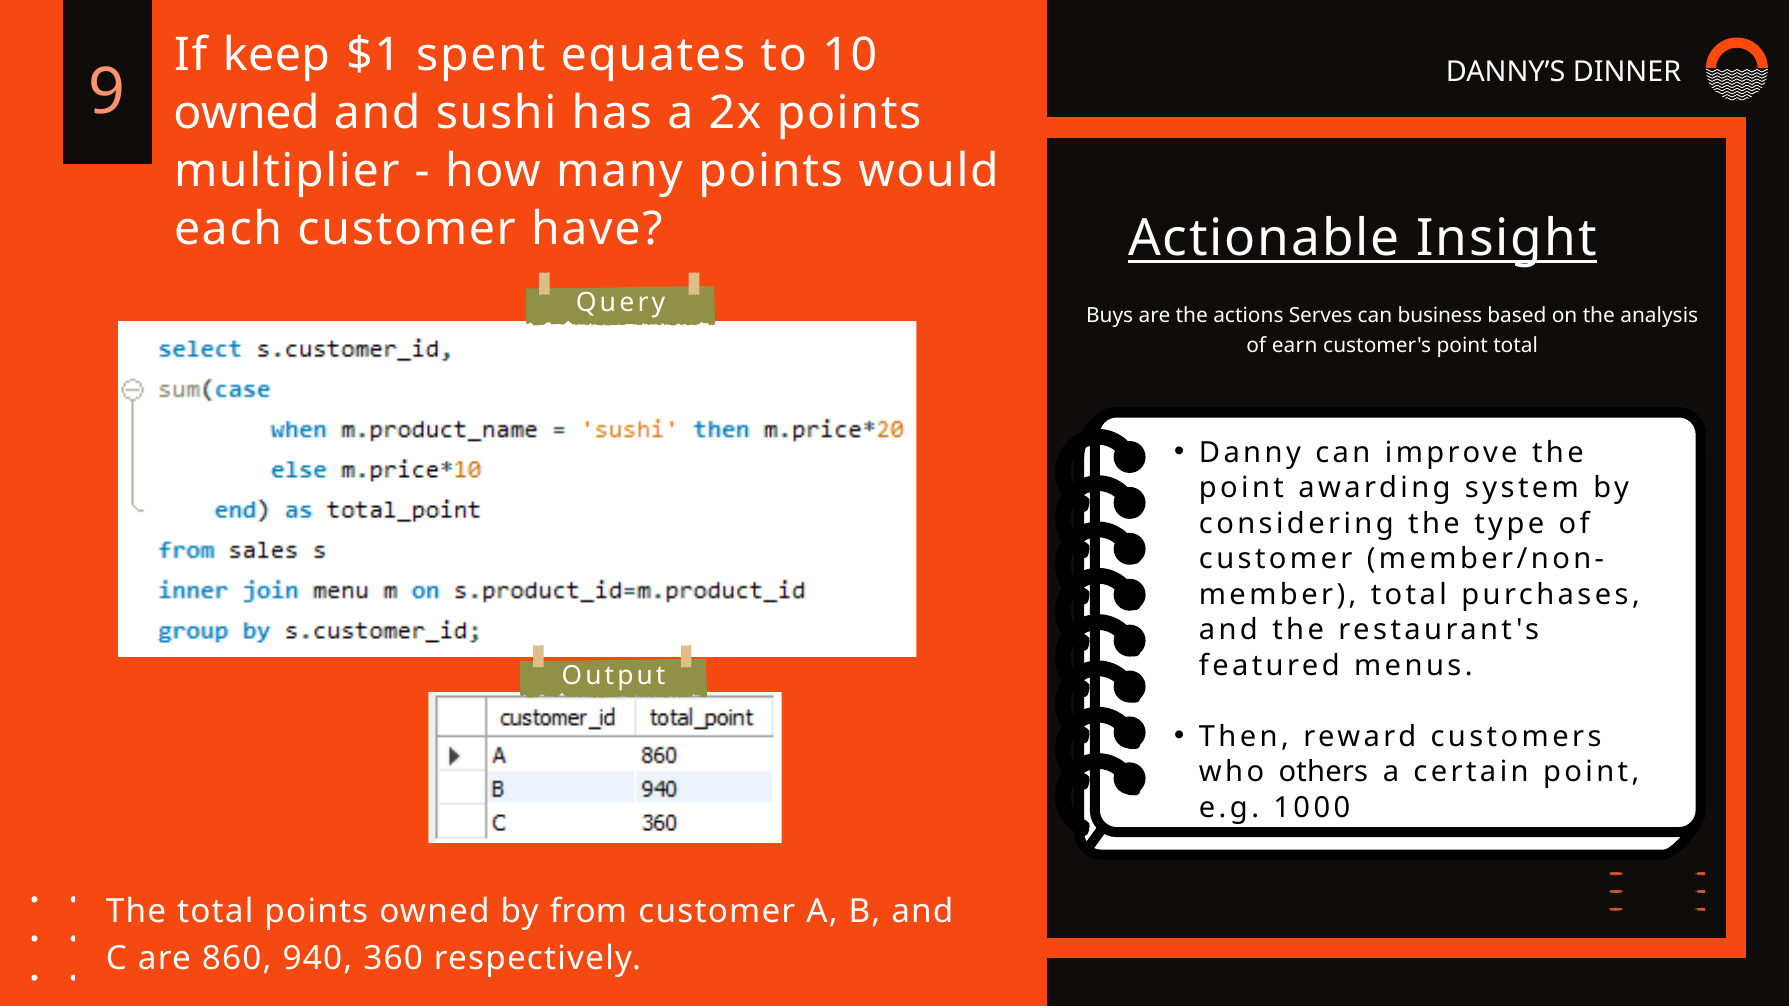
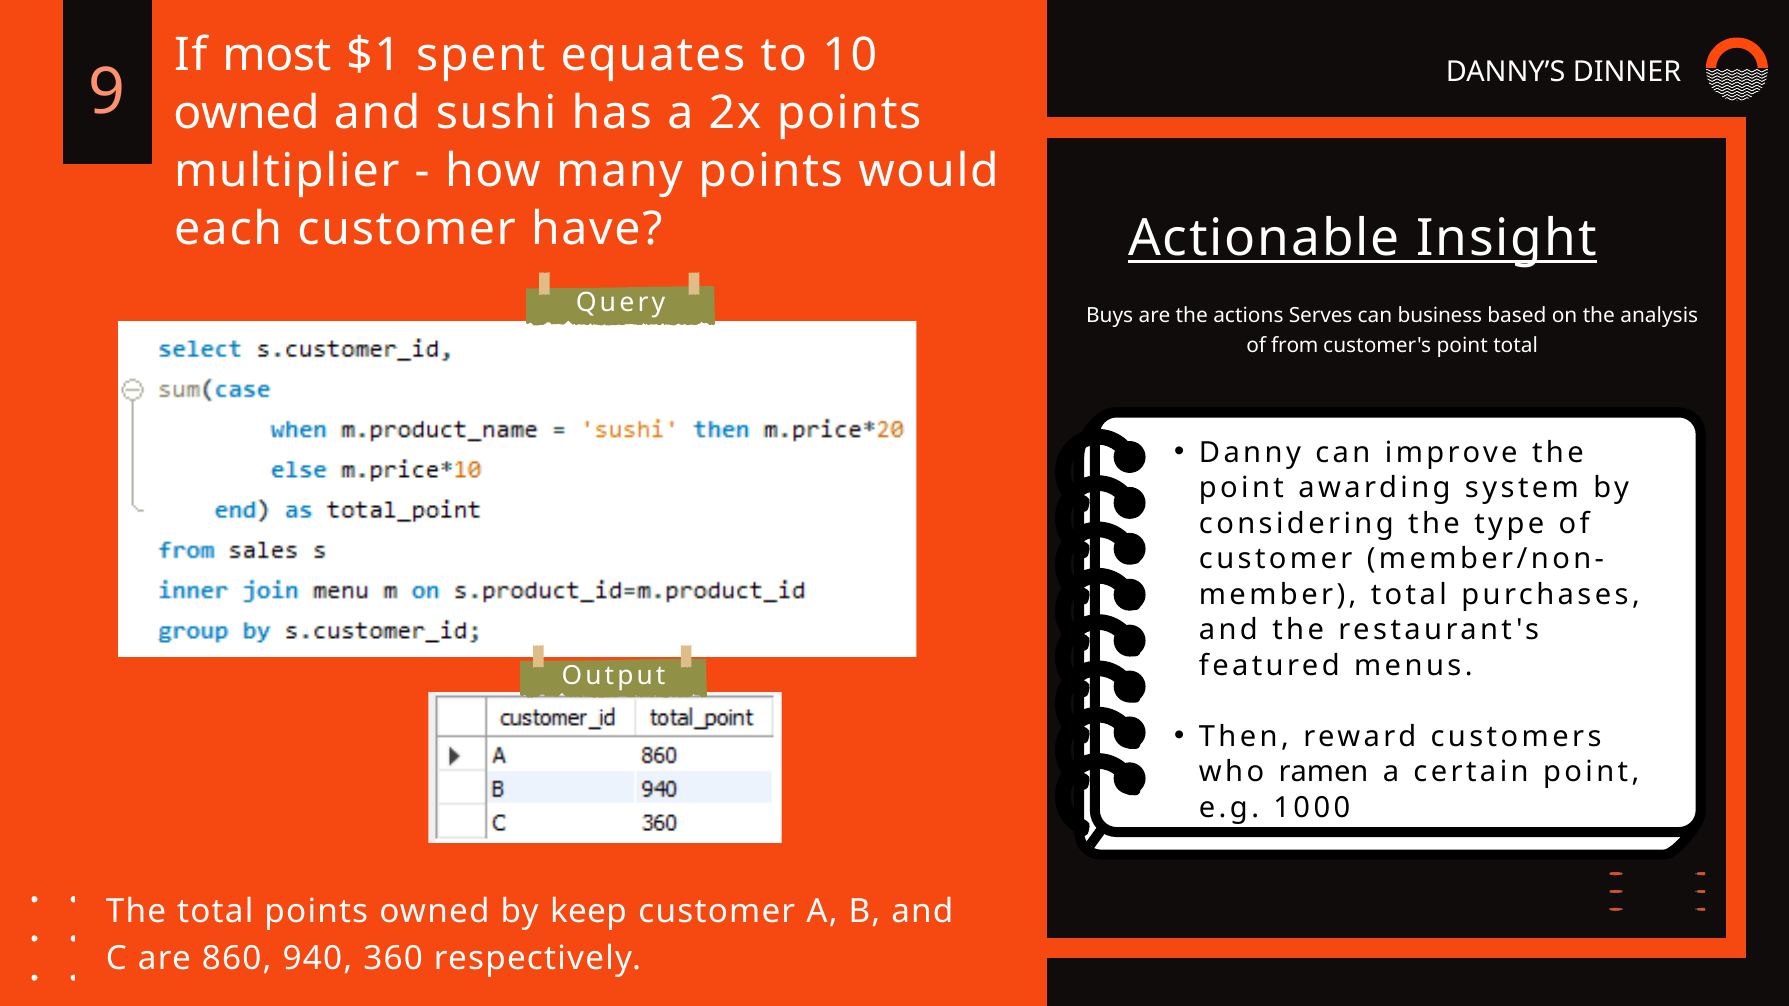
keep: keep -> most
earn: earn -> from
others: others -> ramen
from: from -> keep
